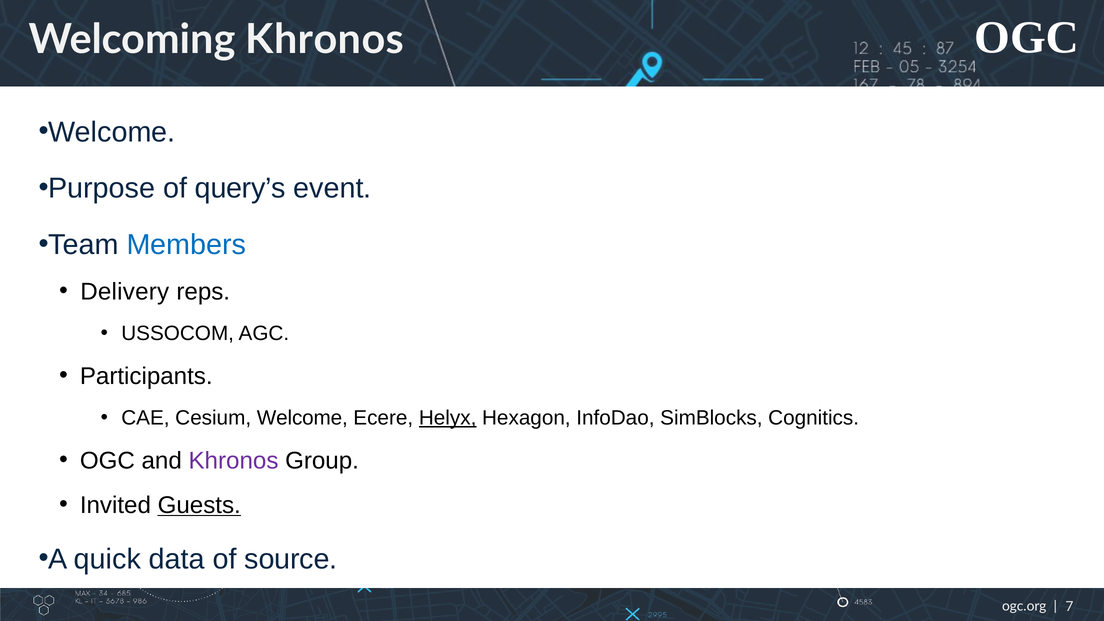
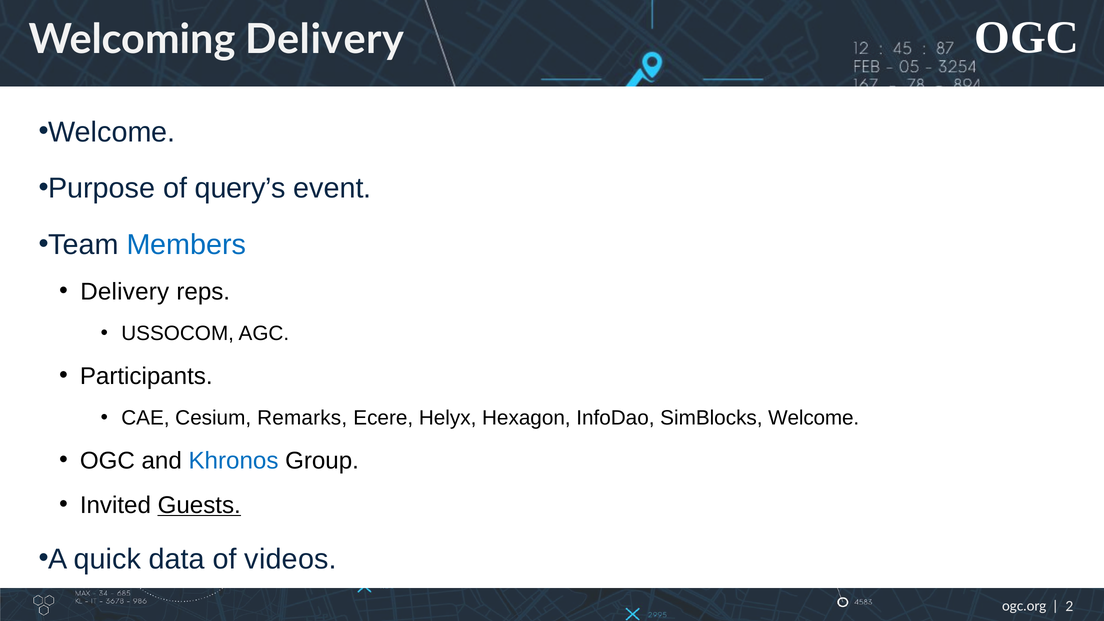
Welcoming Khronos: Khronos -> Delivery
Cesium Welcome: Welcome -> Remarks
Helyx underline: present -> none
SimBlocks Cognitics: Cognitics -> Welcome
Khronos at (233, 461) colour: purple -> blue
source: source -> videos
7: 7 -> 2
